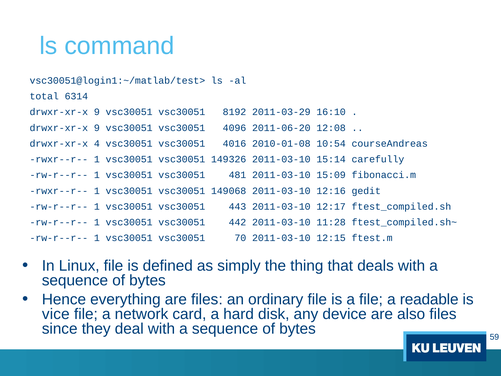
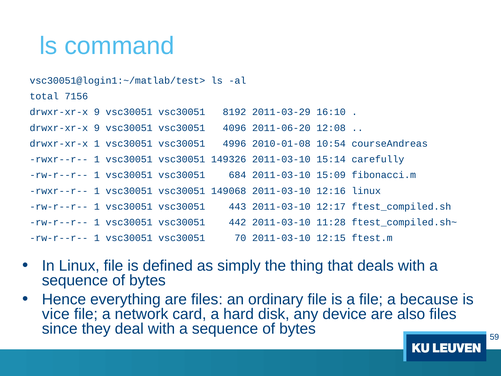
6314: 6314 -> 7156
drwxr-xr-x 4: 4 -> 1
4016: 4016 -> 4996
481: 481 -> 684
12:16 gedit: gedit -> linux
readable: readable -> because
